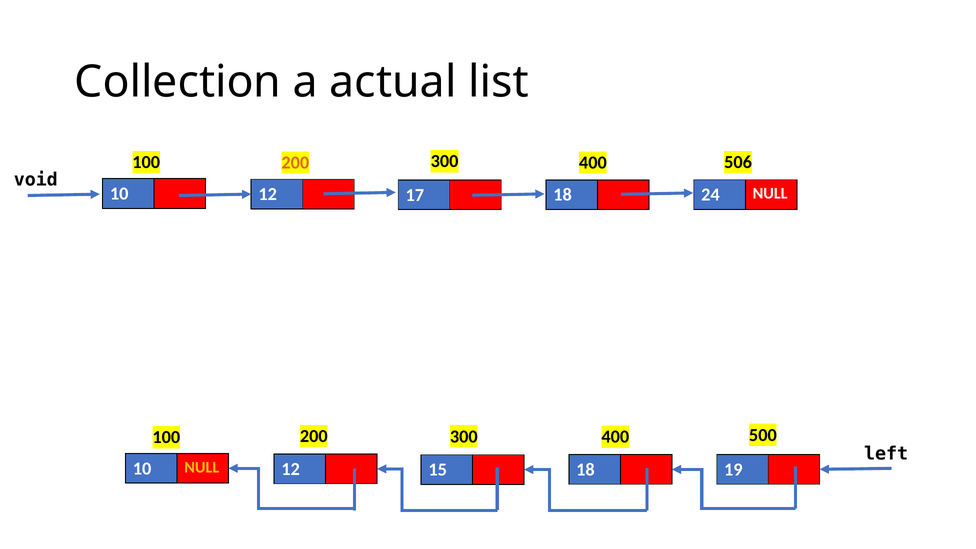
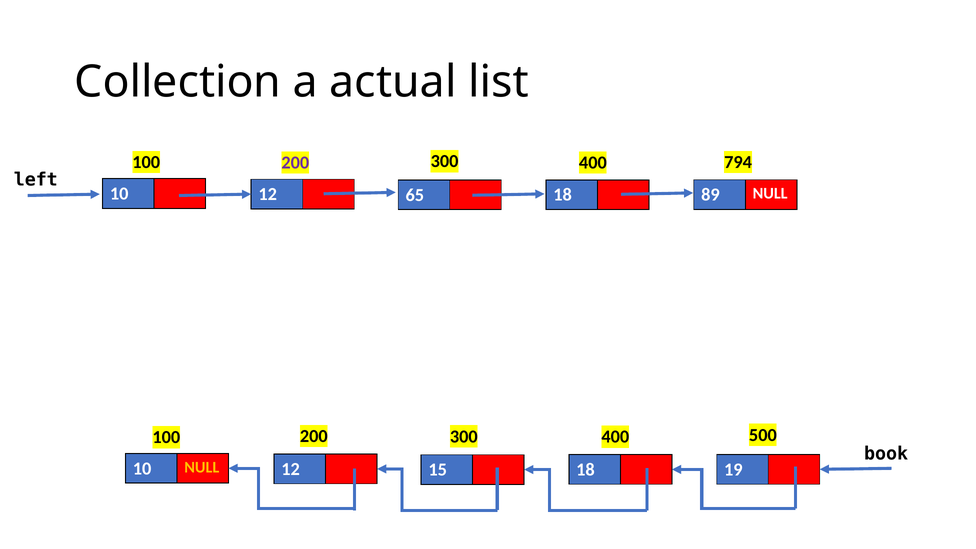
200 at (295, 163) colour: orange -> purple
506: 506 -> 794
void: void -> left
17: 17 -> 65
24: 24 -> 89
left: left -> book
